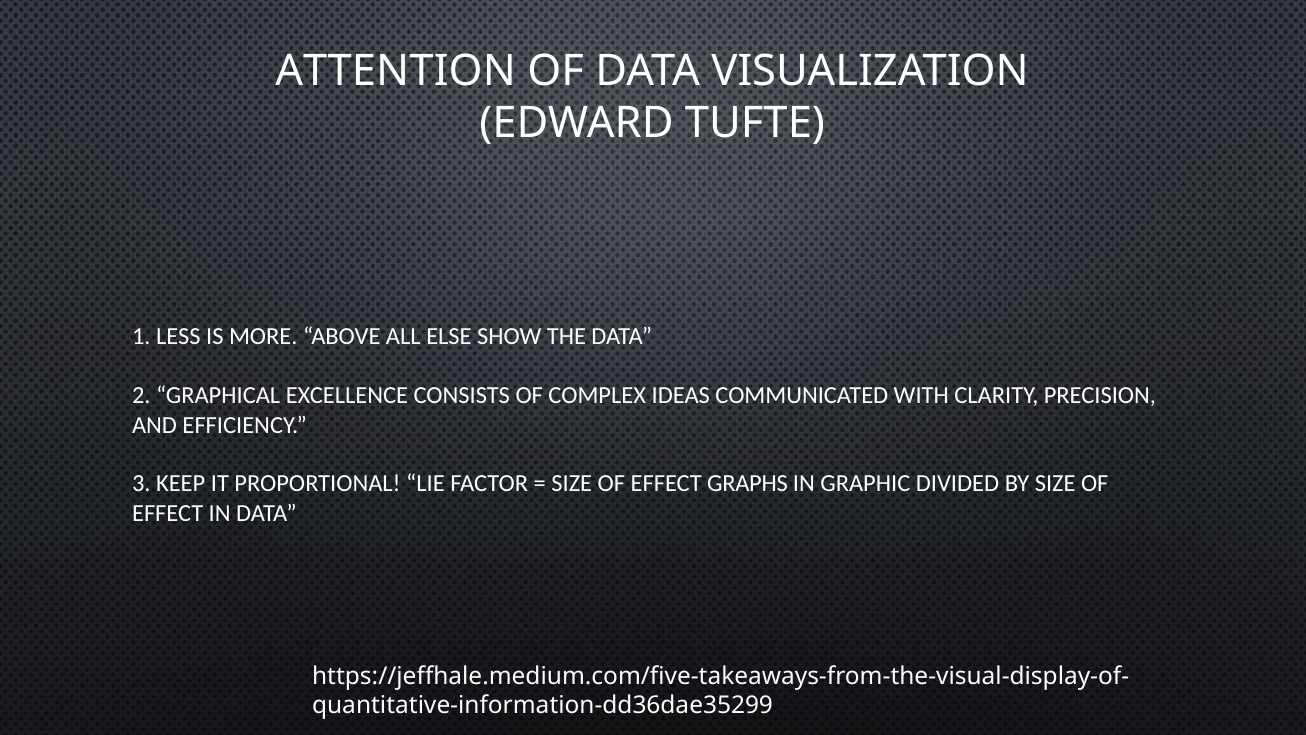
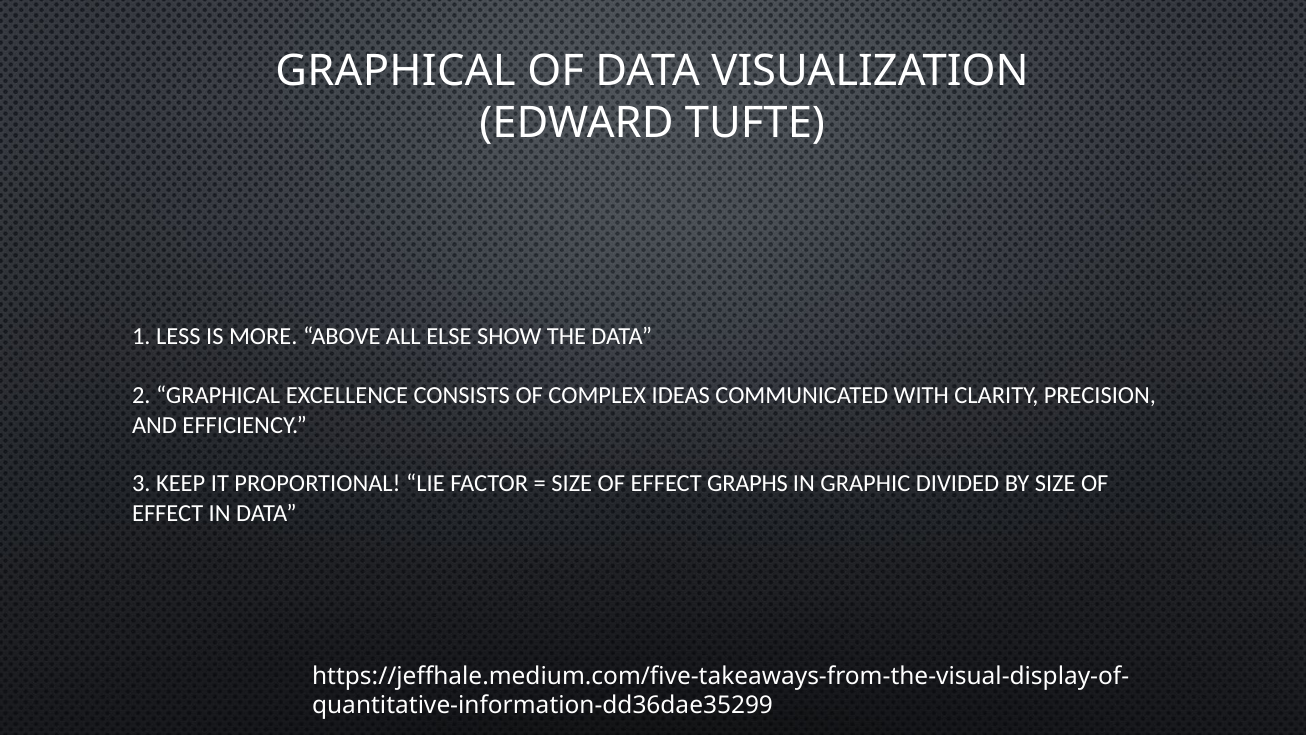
ATTENTION at (396, 71): ATTENTION -> GRAPHICAL
